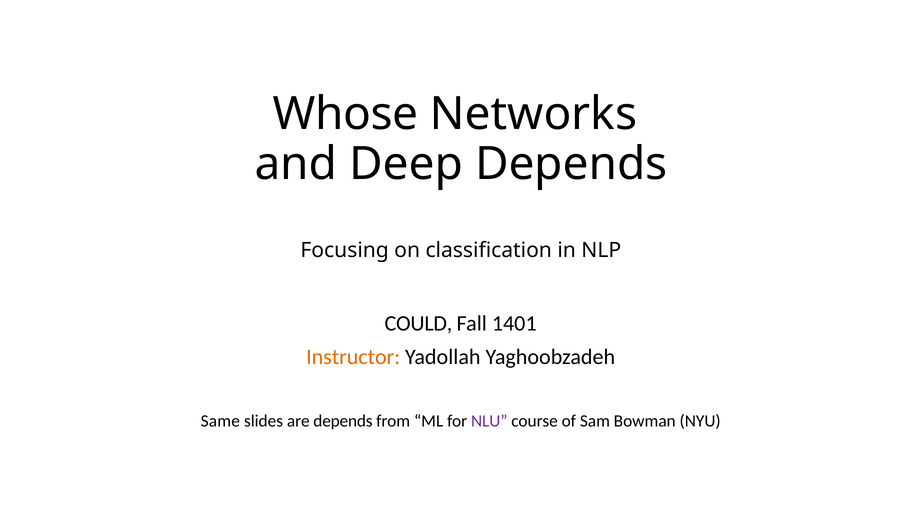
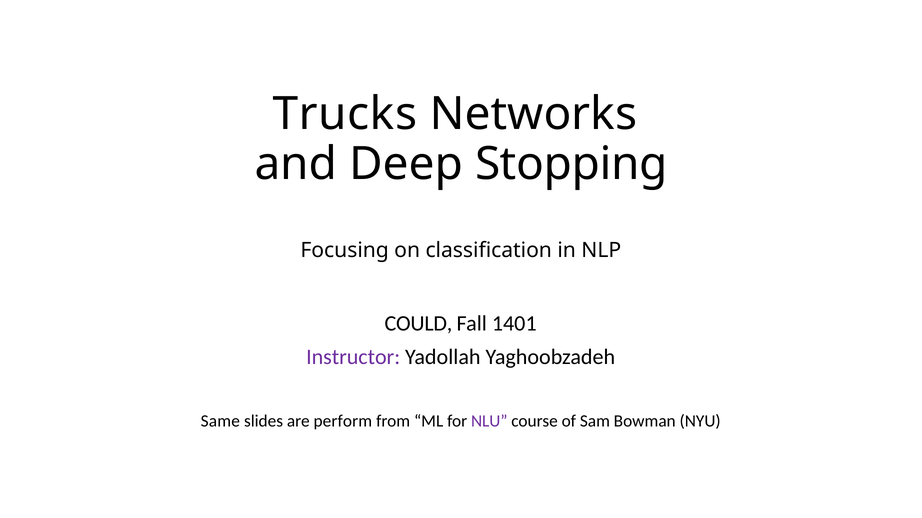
Whose: Whose -> Trucks
Deep Depends: Depends -> Stopping
Instructor colour: orange -> purple
are depends: depends -> perform
